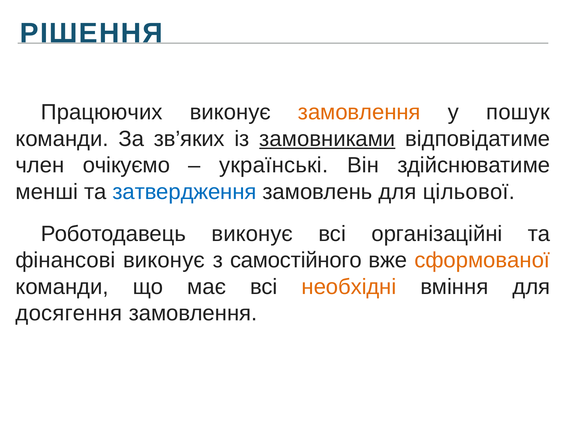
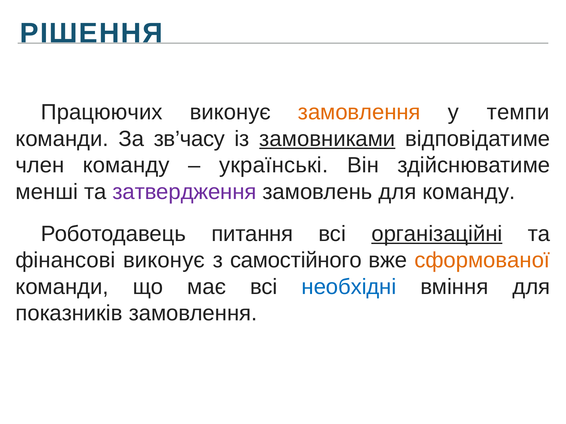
пошук: пошук -> темпи
зв’яких: зв’яких -> зв’часу
член очікуємо: очікуємо -> команду
затвердження colour: blue -> purple
для цільової: цільової -> команду
Роботодавець виконує: виконує -> питання
організаційні underline: none -> present
необхідні colour: orange -> blue
досягення: досягення -> показників
